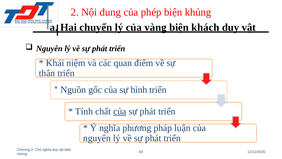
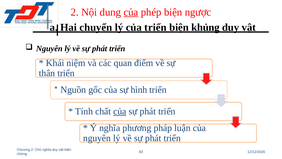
của at (131, 12) underline: none -> present
khủng: khủng -> ngược
của vàng: vàng -> triển
khách: khách -> khủng
